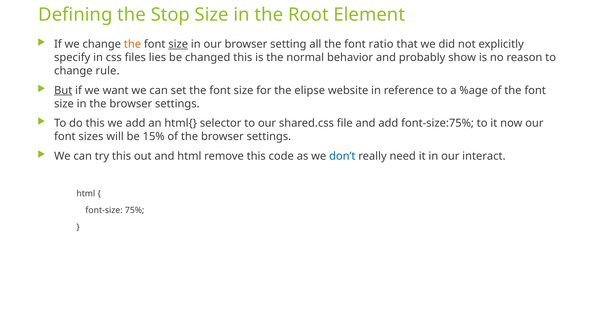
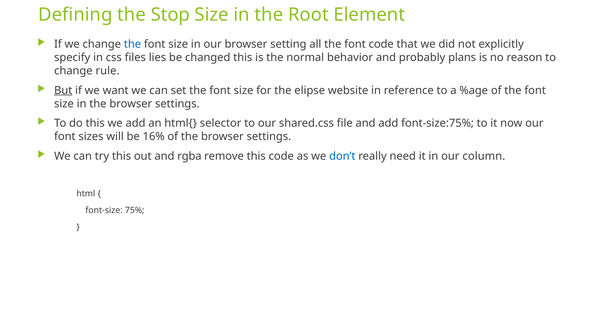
the at (132, 44) colour: orange -> blue
size at (178, 44) underline: present -> none
font ratio: ratio -> code
show: show -> plans
15%: 15% -> 16%
and html: html -> rgba
interact: interact -> column
